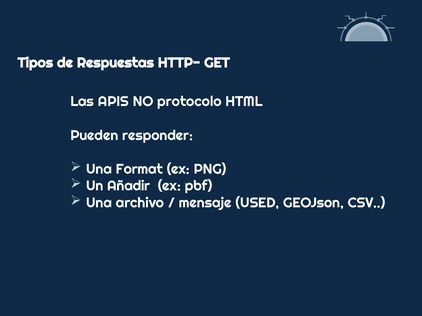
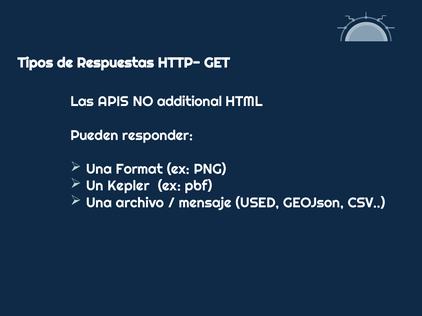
protocolo: protocolo -> additional
Añadir: Añadir -> Kepler
